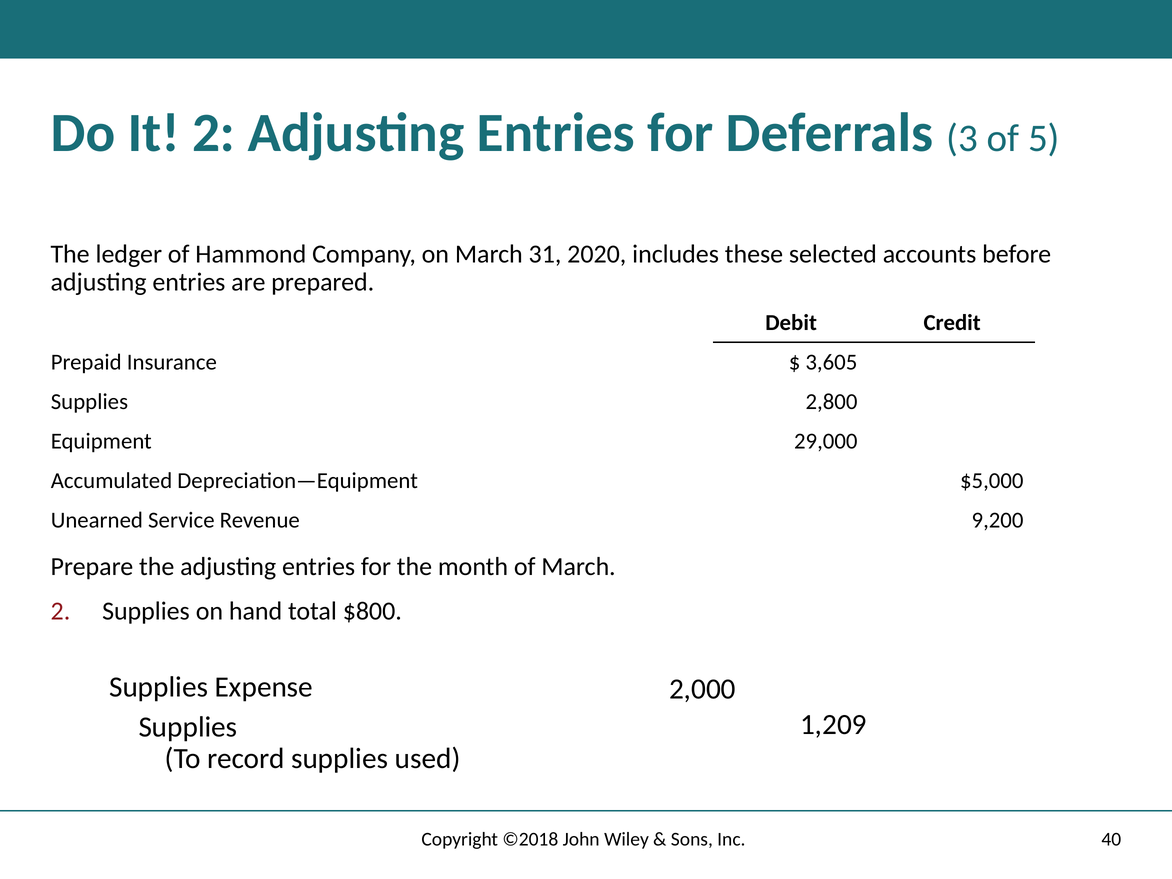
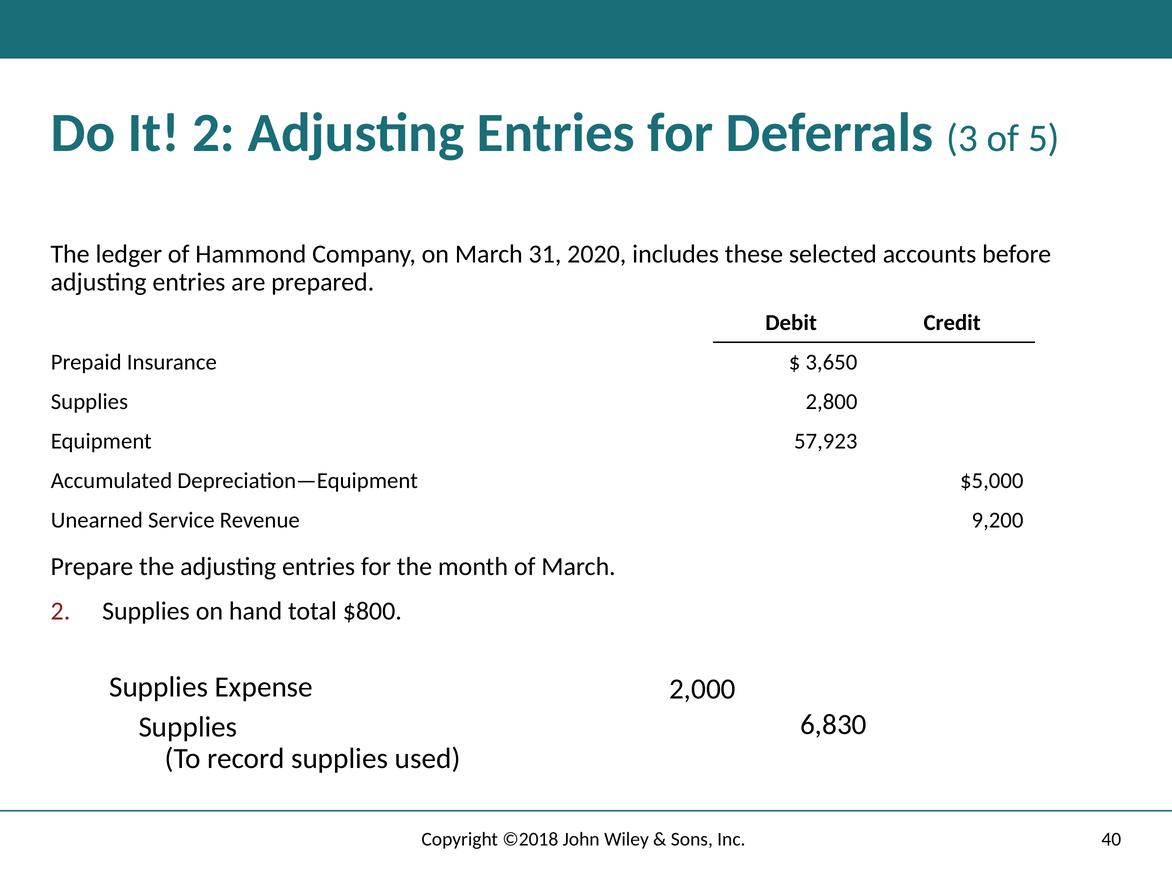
3,605: 3,605 -> 3,650
29,000: 29,000 -> 57,923
1,209: 1,209 -> 6,830
